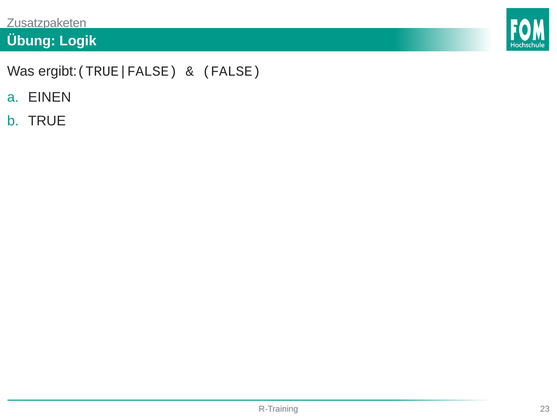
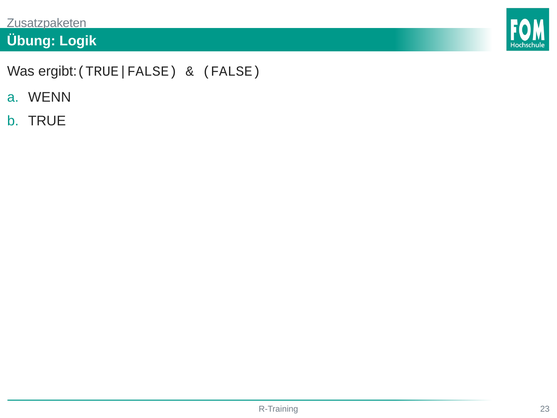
EINEN: EINEN -> WENN
